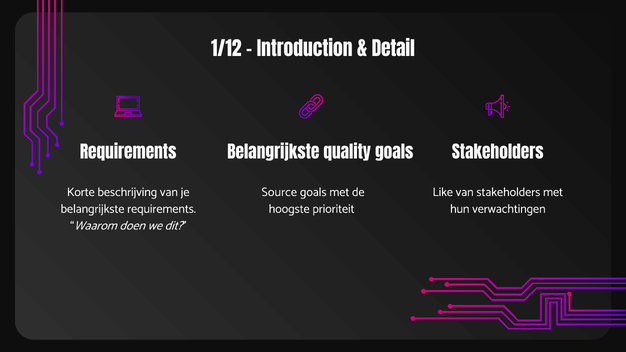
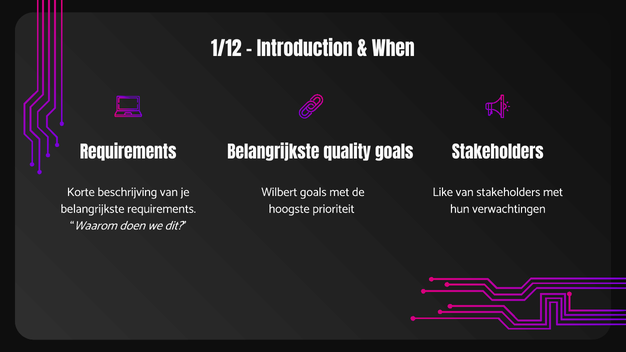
Detail: Detail -> When
Source: Source -> Wilbert
